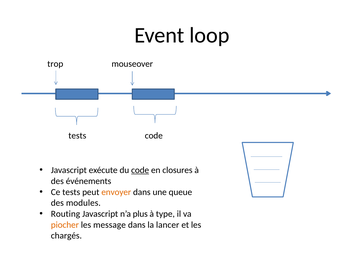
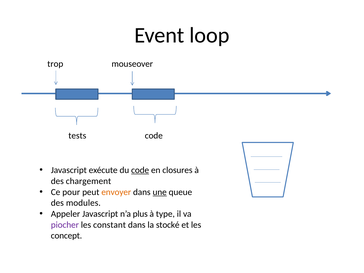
événements: événements -> chargement
Ce tests: tests -> pour
une underline: none -> present
Routing: Routing -> Appeler
piocher colour: orange -> purple
message: message -> constant
lancer: lancer -> stocké
chargés: chargés -> concept
